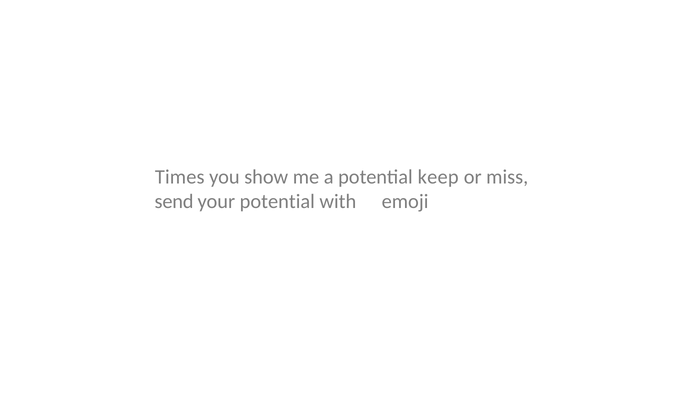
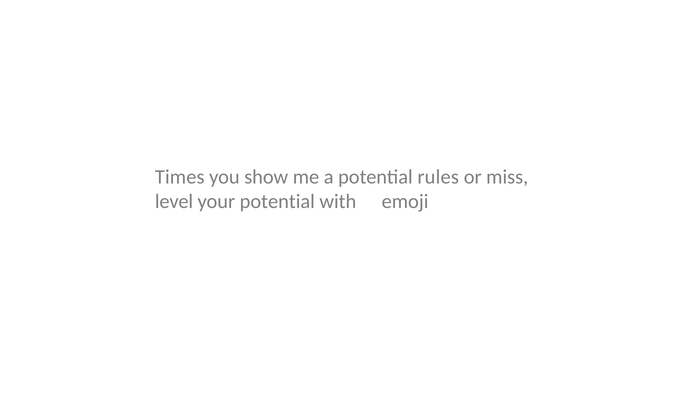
keep: keep -> rules
send: send -> level
